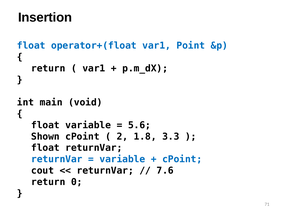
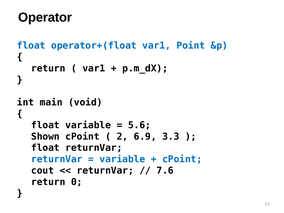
Insertion: Insertion -> Operator
1.8: 1.8 -> 6.9
